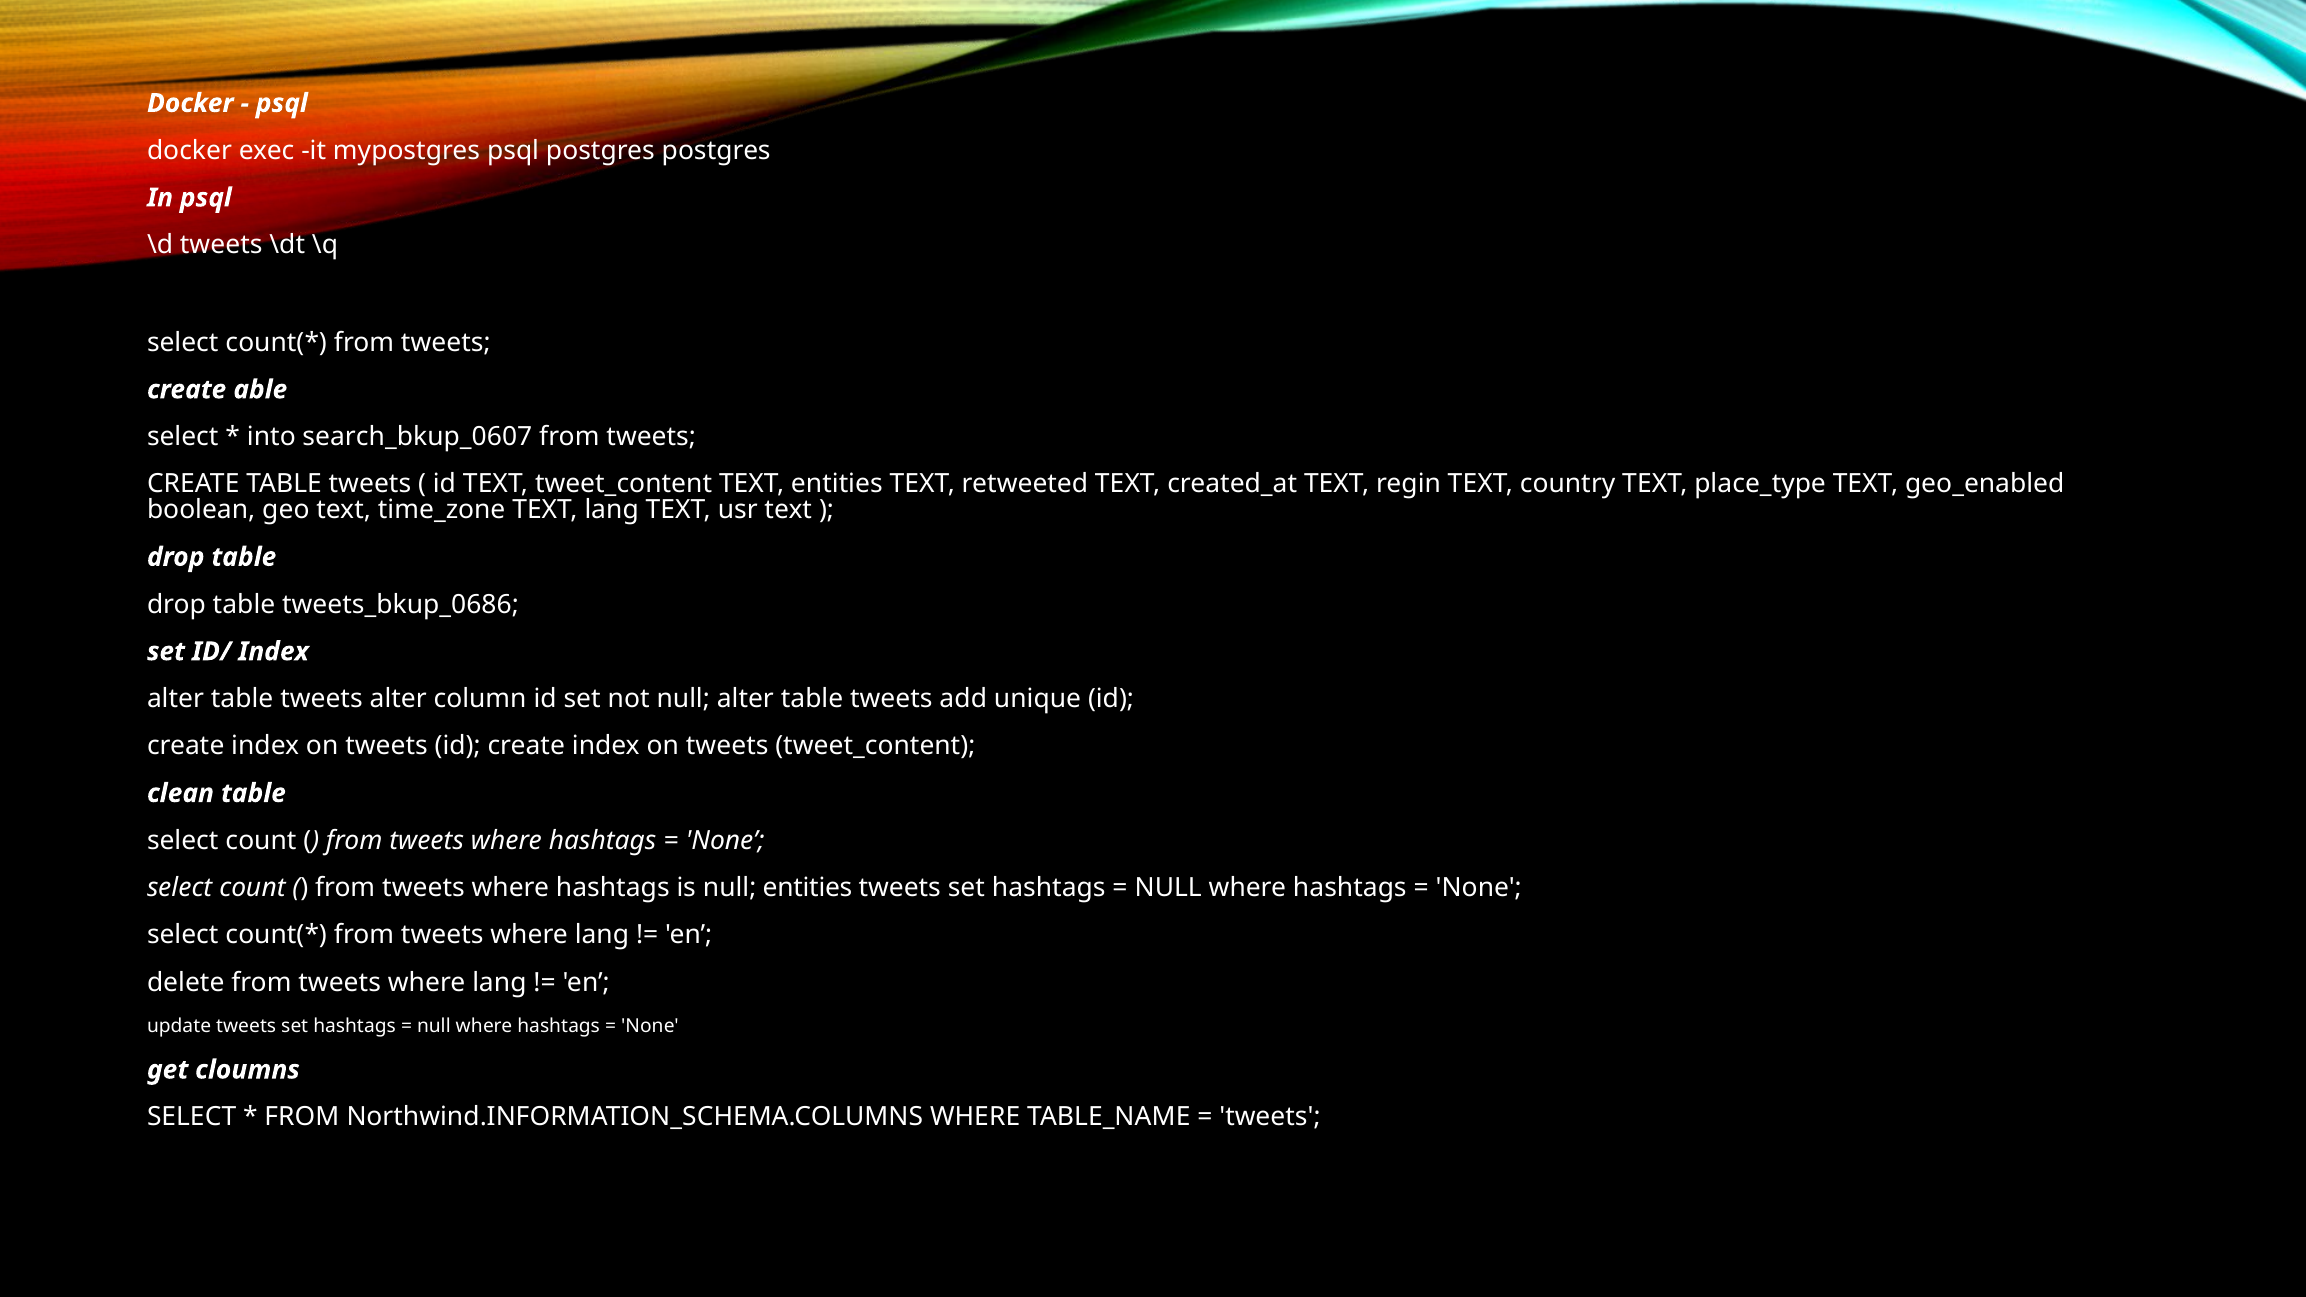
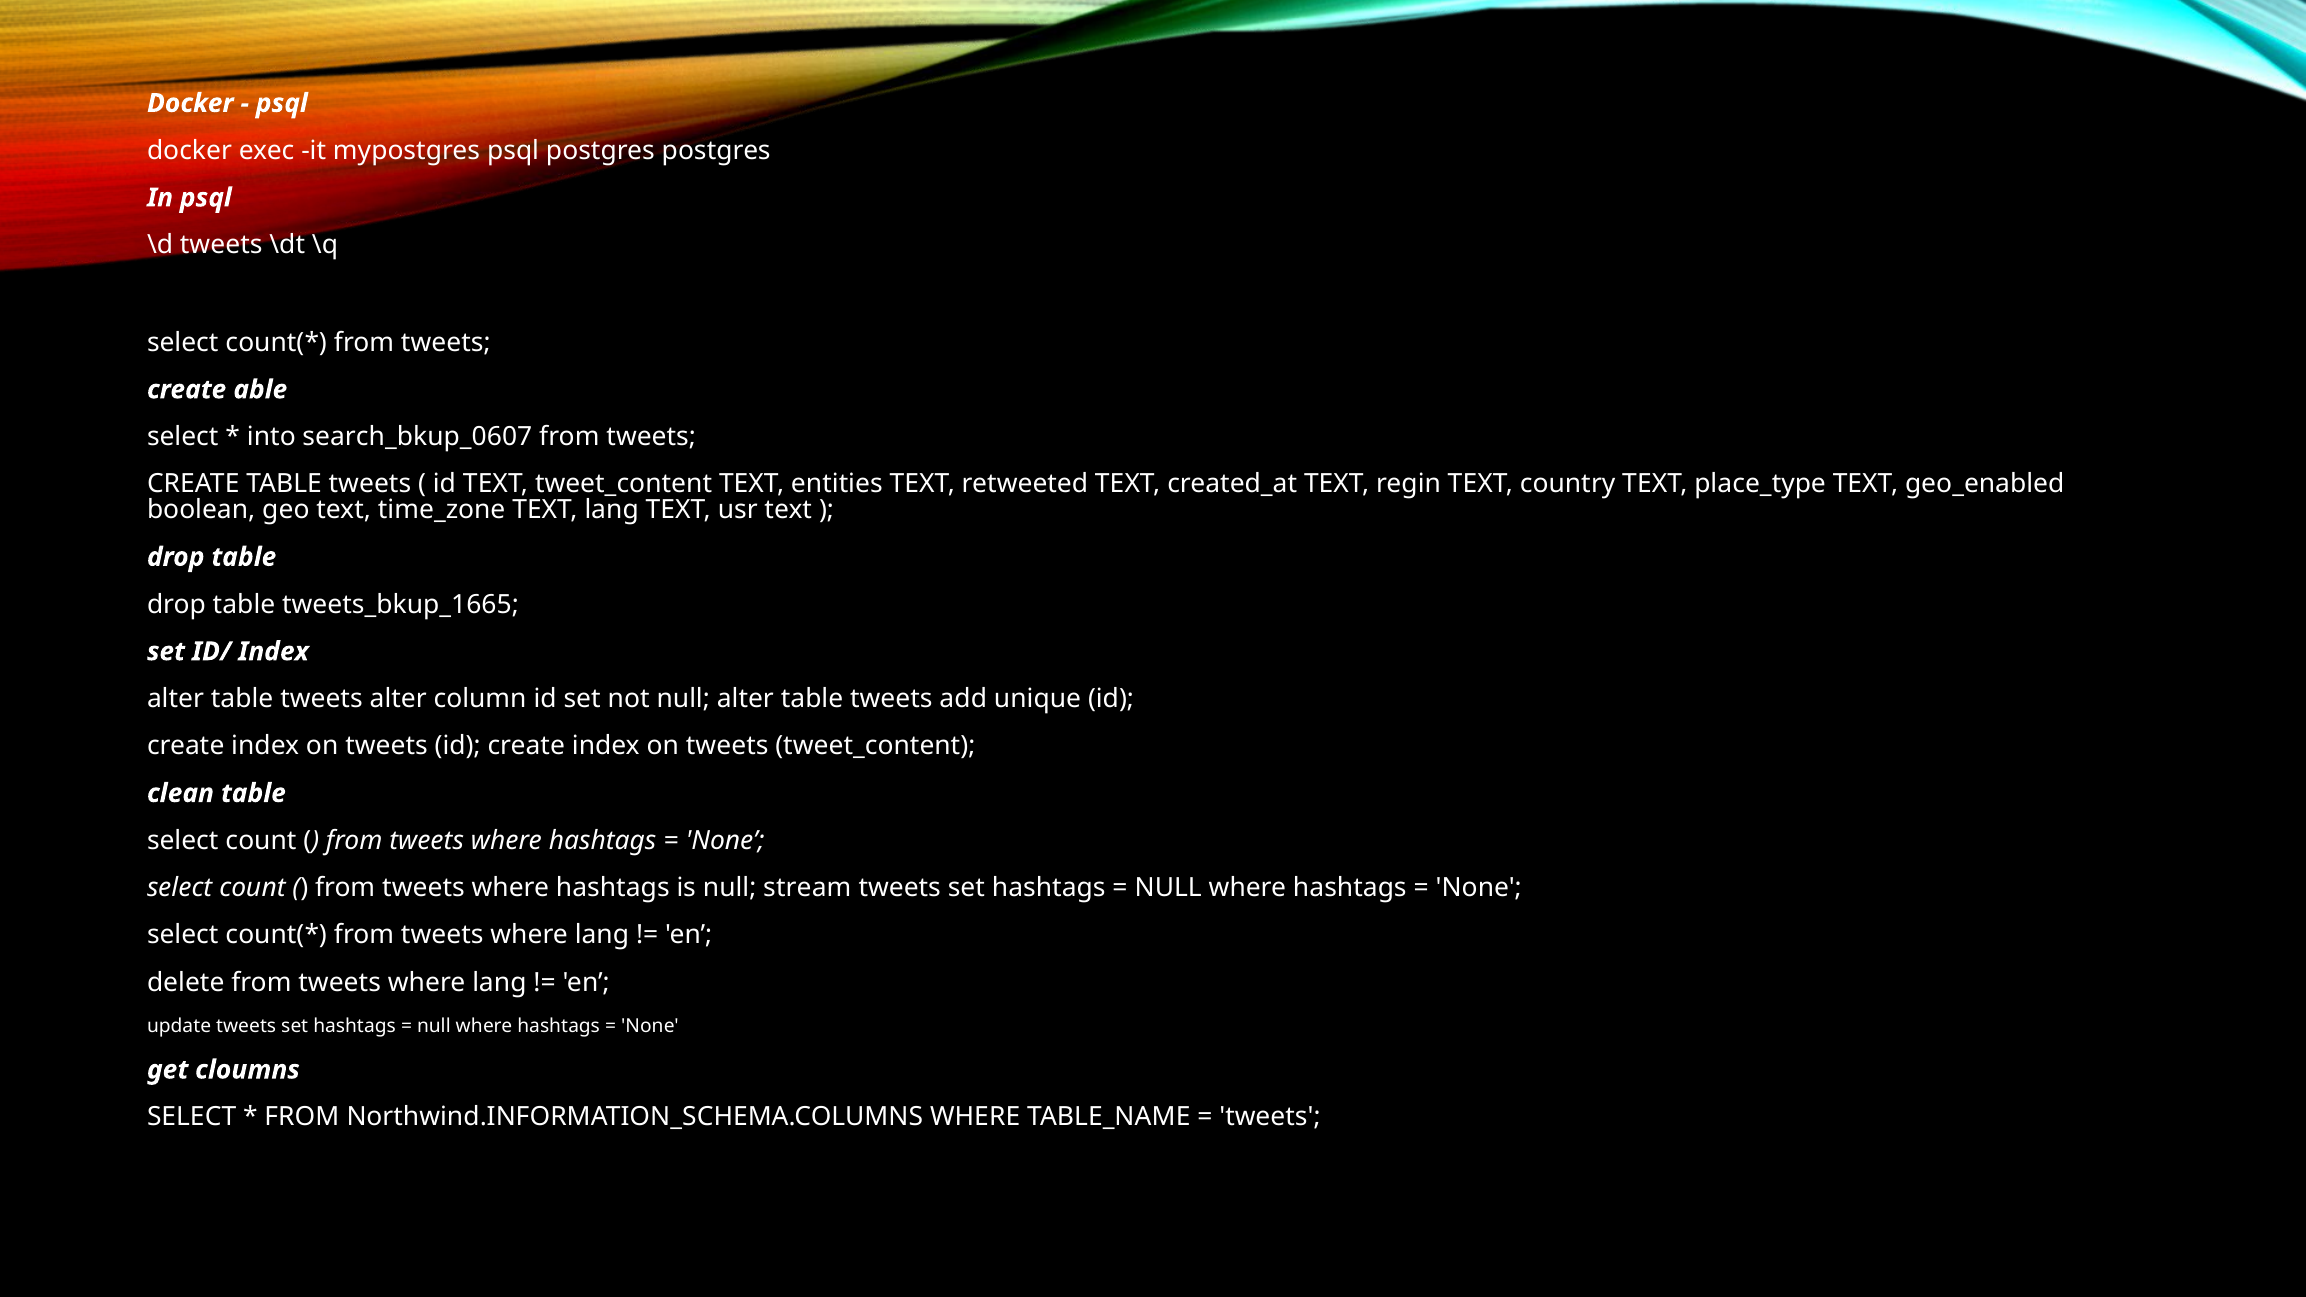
tweets_bkup_0686: tweets_bkup_0686 -> tweets_bkup_1665
null entities: entities -> stream
